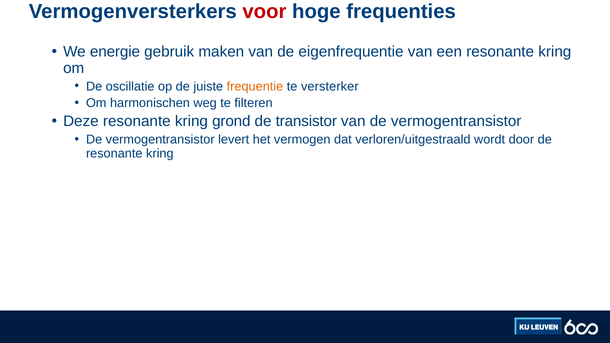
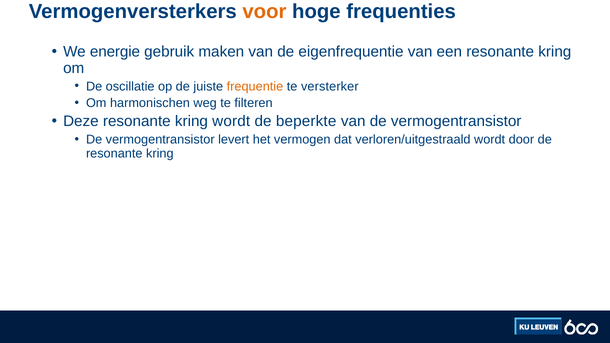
voor colour: red -> orange
kring grond: grond -> wordt
transistor: transistor -> beperkte
